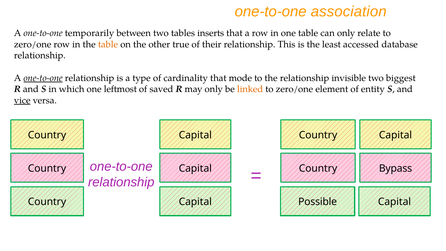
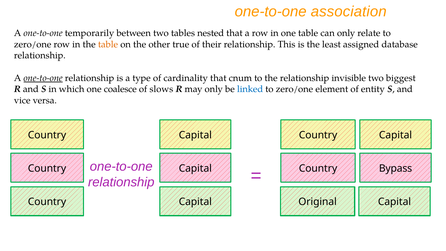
inserts: inserts -> nested
accessed: accessed -> assigned
mode: mode -> cnum
leftmost: leftmost -> coalesce
saved: saved -> slows
linked colour: orange -> blue
vice underline: present -> none
Possible: Possible -> Original
